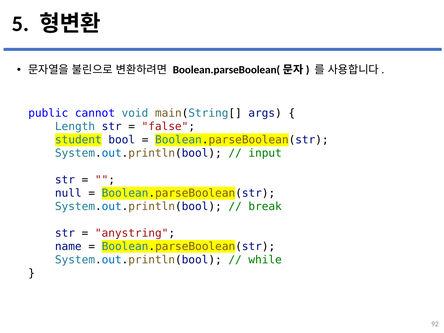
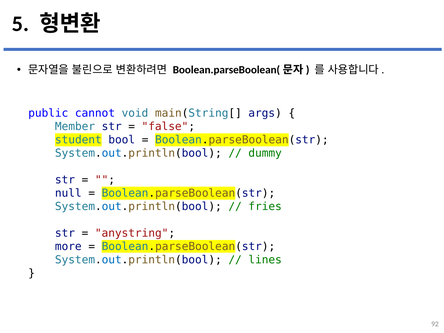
Length: Length -> Member
input: input -> dummy
break: break -> fries
name: name -> more
while: while -> lines
